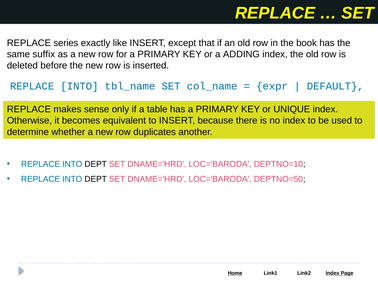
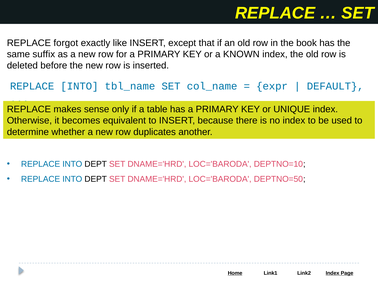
series: series -> forgot
ADDING: ADDING -> KNOWN
